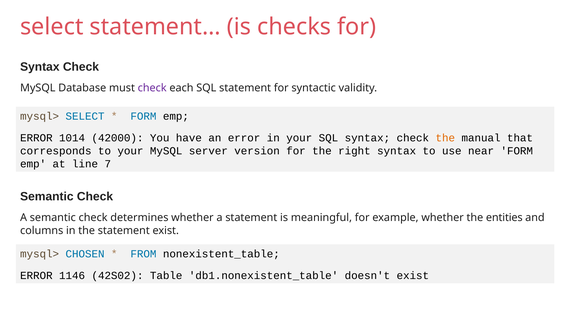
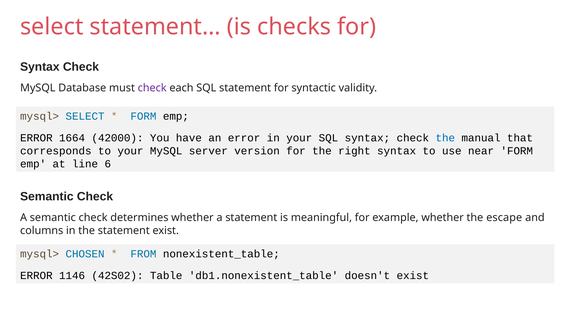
1014: 1014 -> 1664
the at (445, 138) colour: orange -> blue
7: 7 -> 6
entities: entities -> escape
